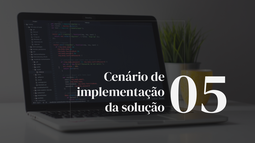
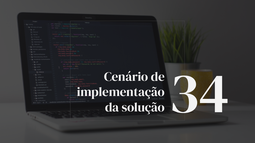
05: 05 -> 34
